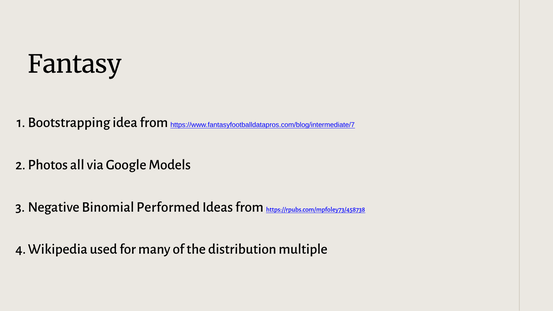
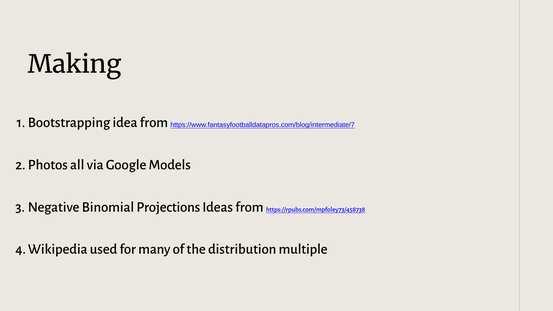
Fantasy: Fantasy -> Making
Performed: Performed -> Projections
